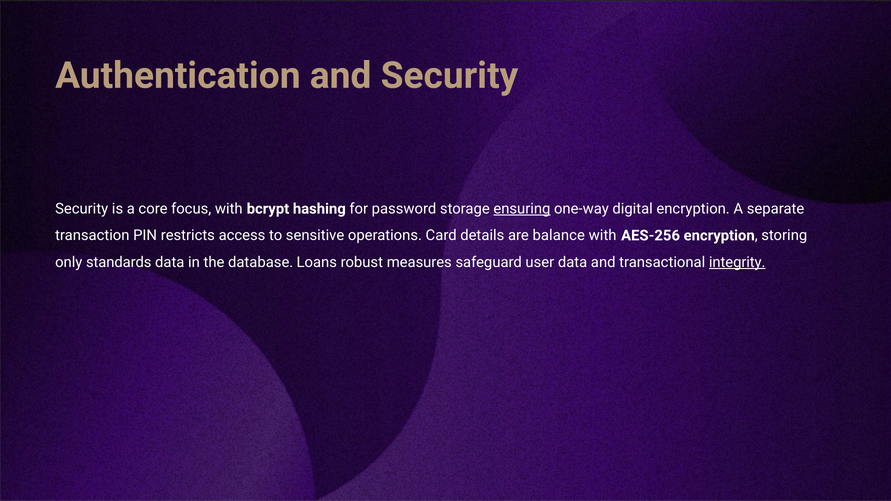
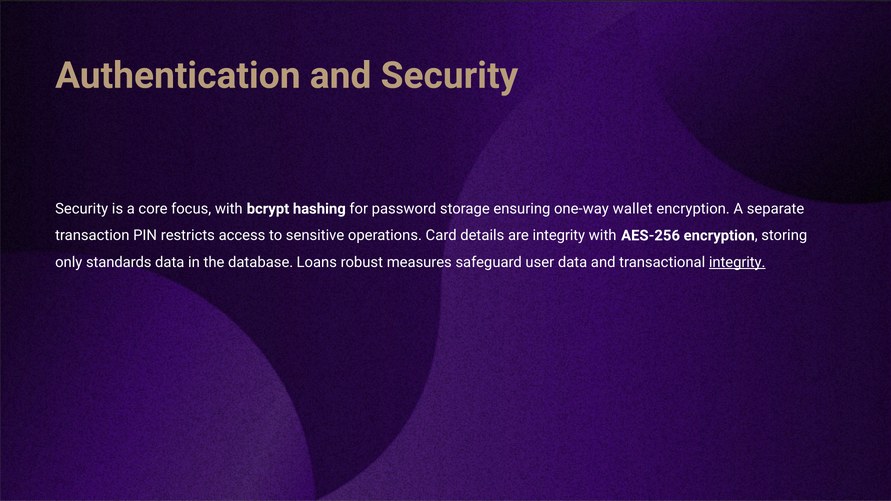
ensuring underline: present -> none
digital: digital -> wallet
are balance: balance -> integrity
